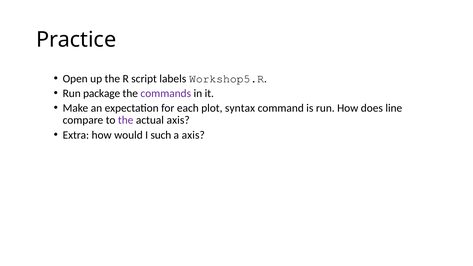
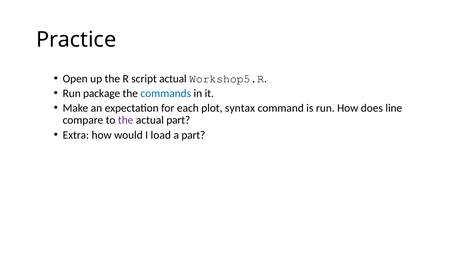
script labels: labels -> actual
commands colour: purple -> blue
actual axis: axis -> part
such: such -> load
a axis: axis -> part
